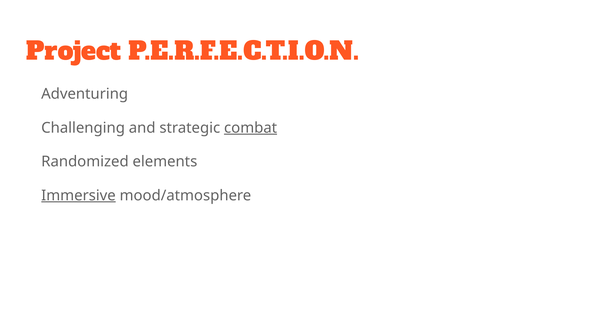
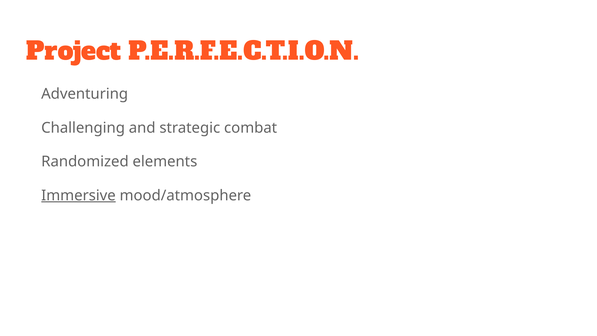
combat underline: present -> none
